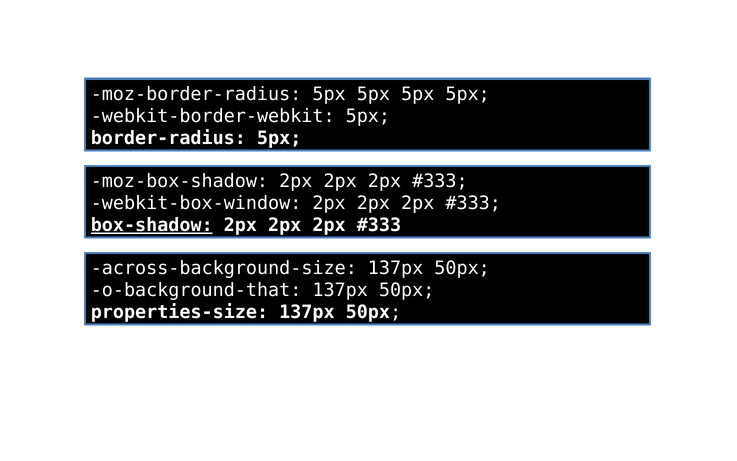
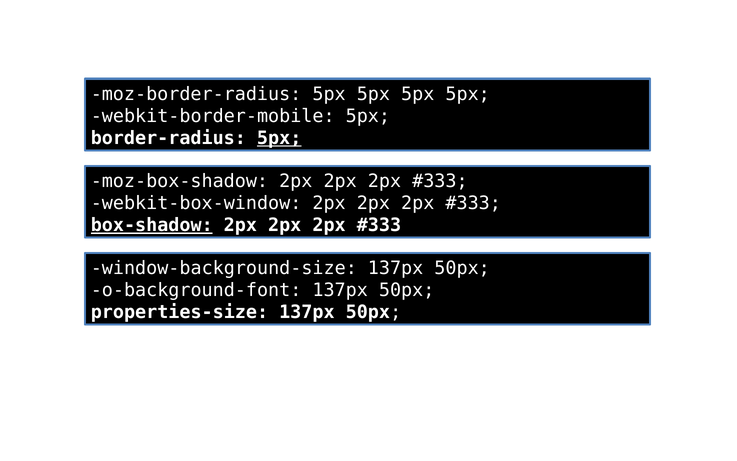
webkit-border-webkit: webkit-border-webkit -> webkit-border-mobile
5px at (279, 138) underline: none -> present
across-background-size: across-background-size -> window-background-size
o-background-that: o-background-that -> o-background-font
